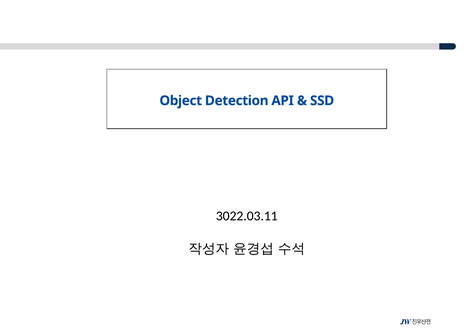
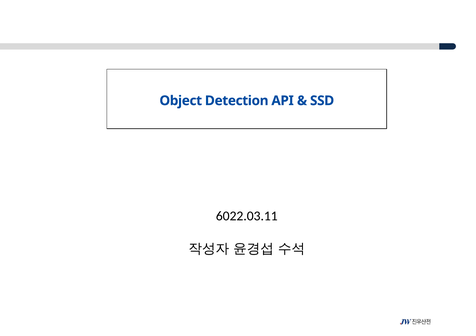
3022.03.11: 3022.03.11 -> 6022.03.11
